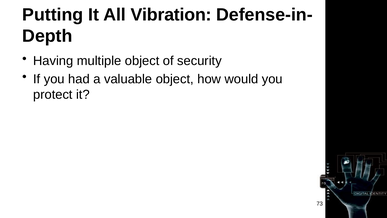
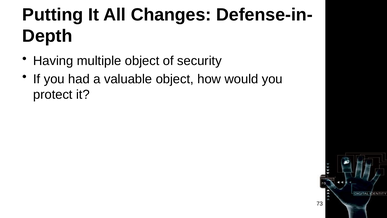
Vibration: Vibration -> Changes
